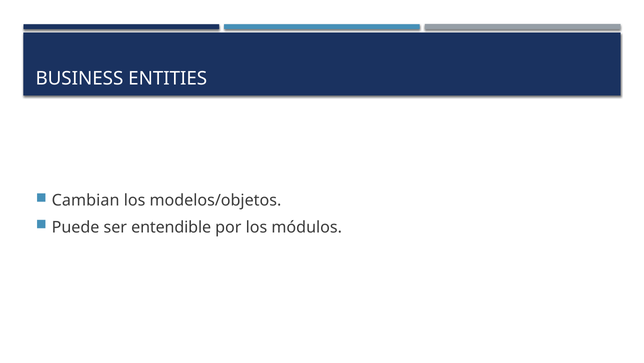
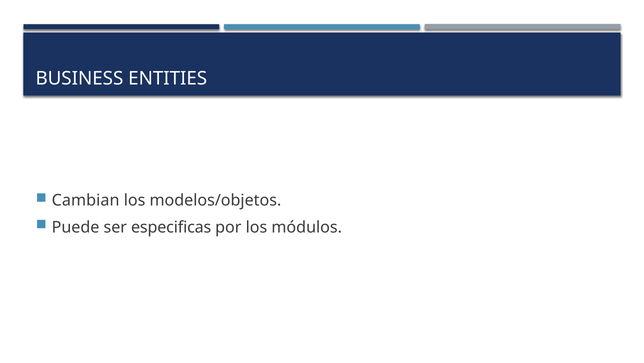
entendible: entendible -> especificas
